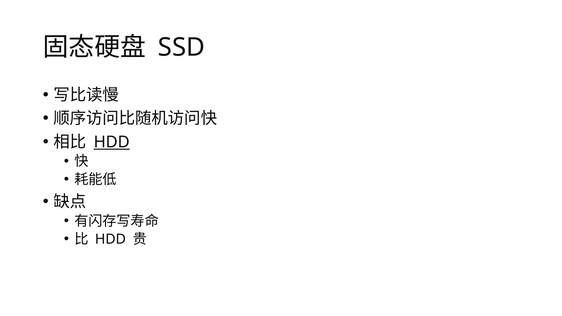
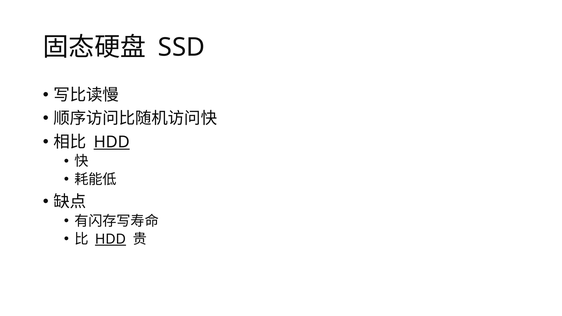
HDD at (110, 239) underline: none -> present
